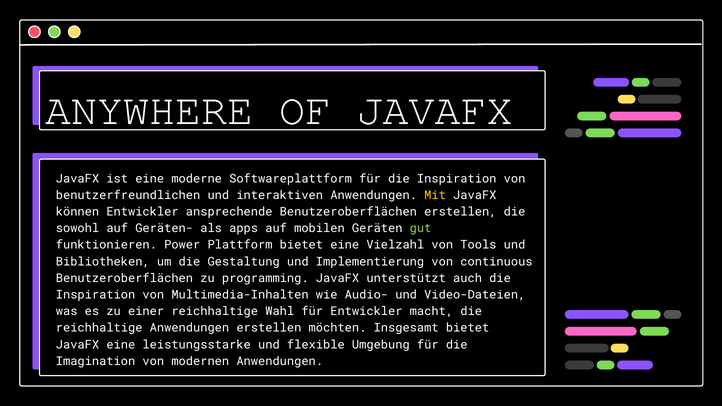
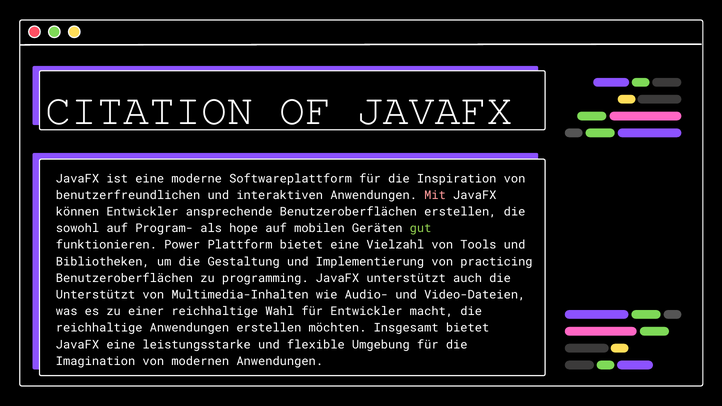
ANYWHERE: ANYWHERE -> CITATION
Mit colour: yellow -> pink
Geräten-: Geräten- -> Program-
apps: apps -> hope
continuous: continuous -> practicing
Inspiration at (96, 295): Inspiration -> Unterstützt
